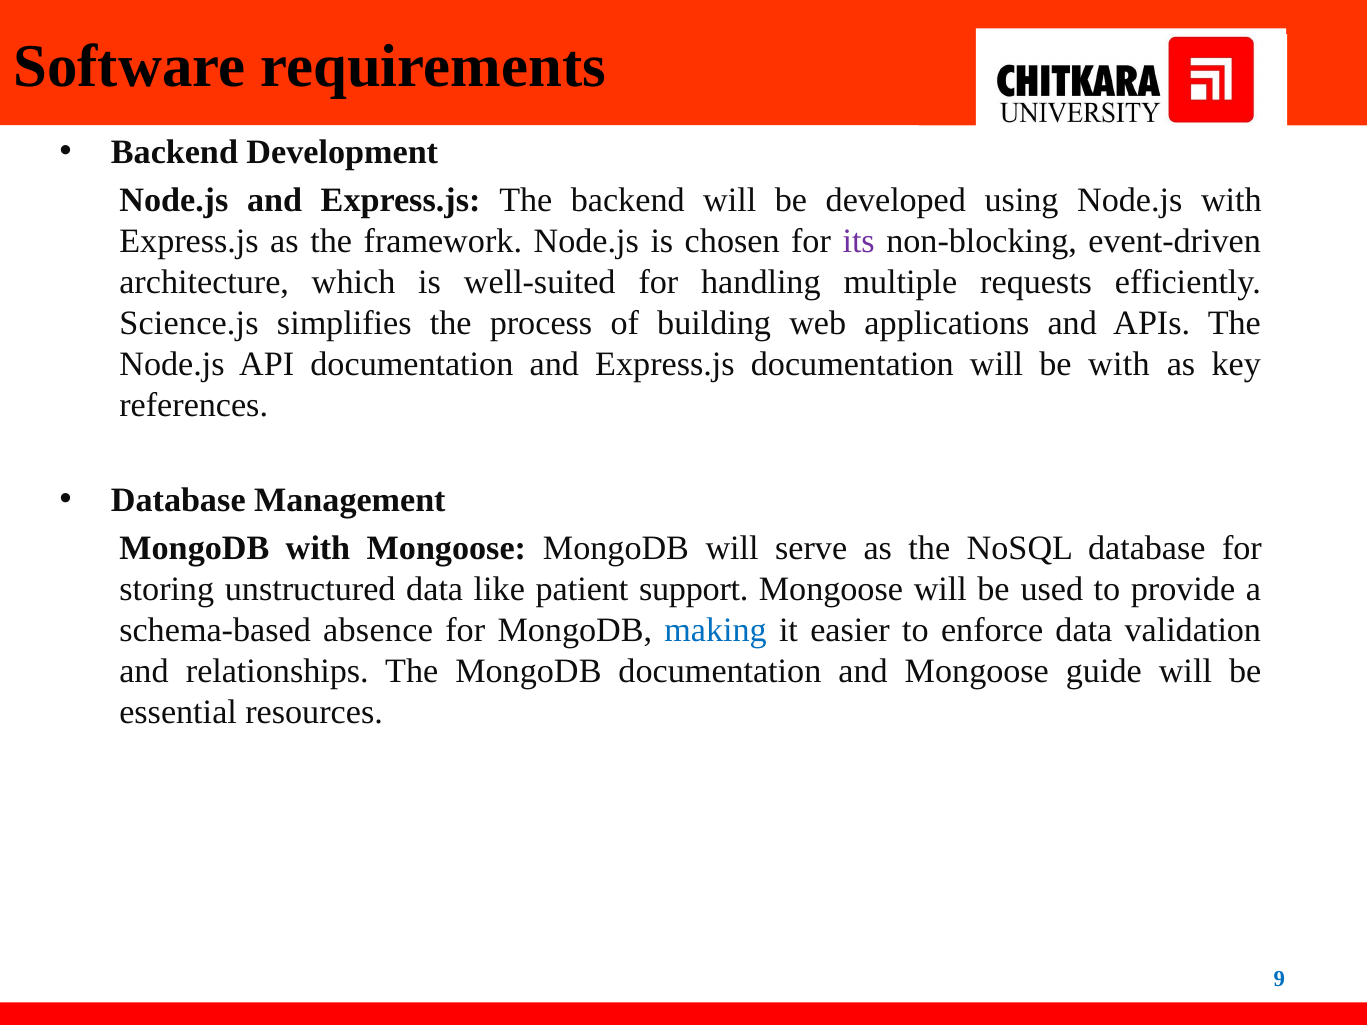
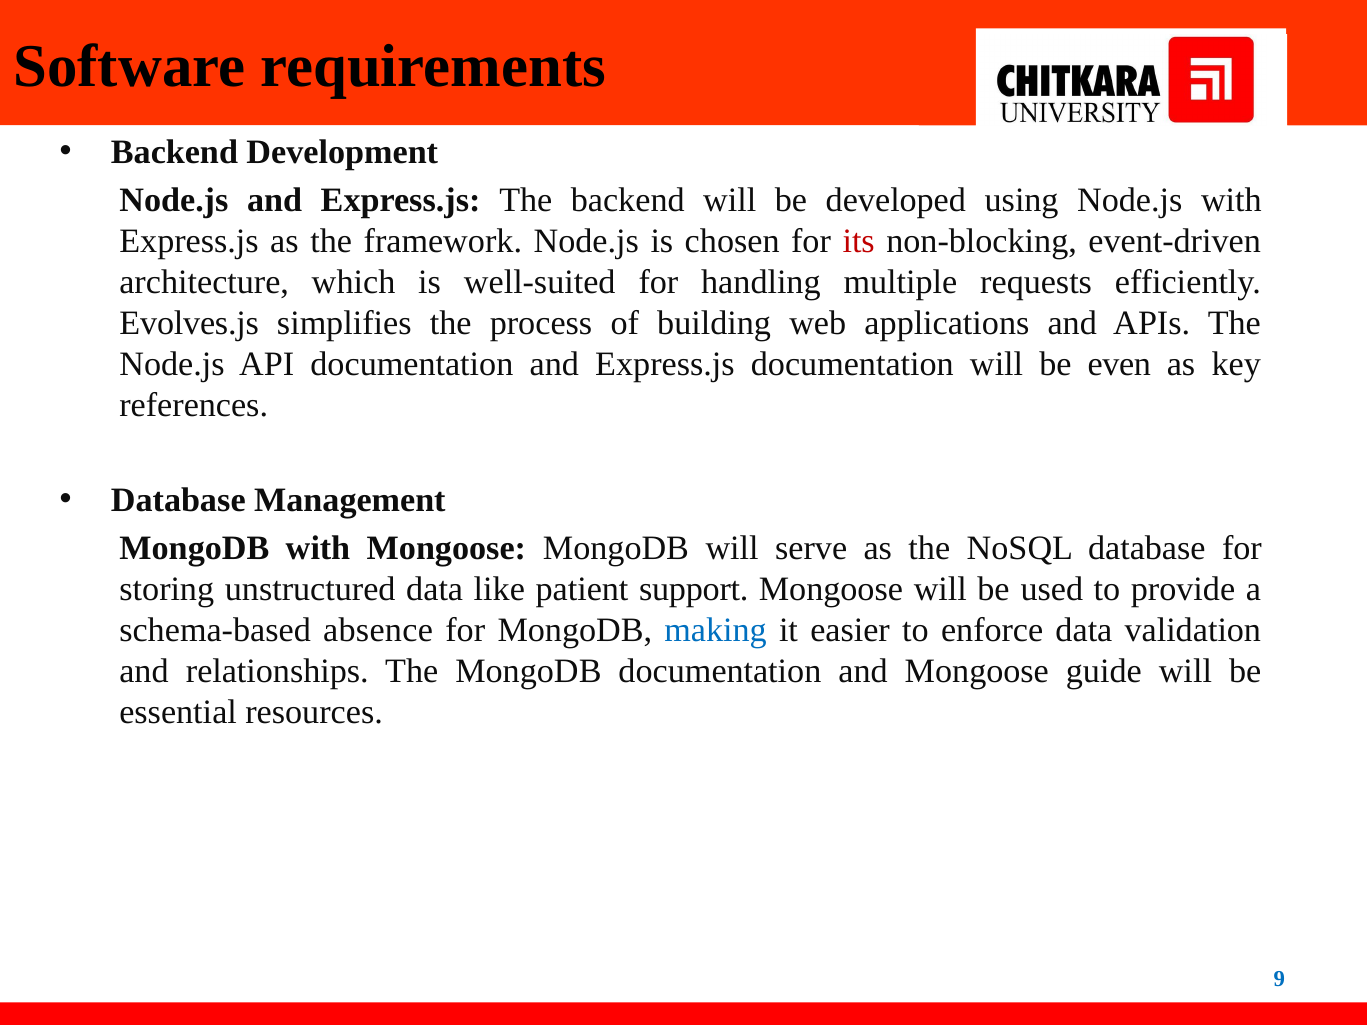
its colour: purple -> red
Science.js: Science.js -> Evolves.js
be with: with -> even
